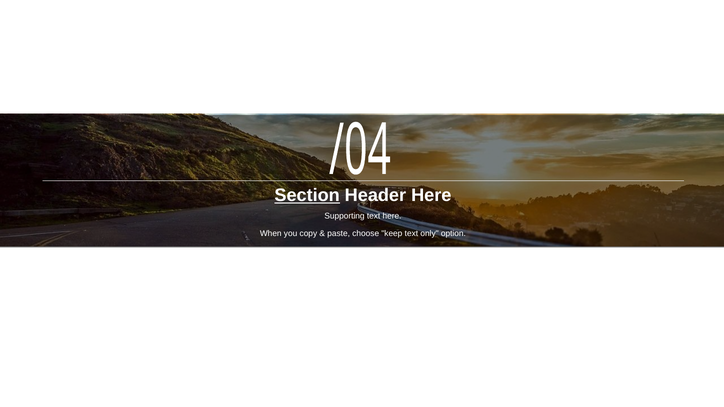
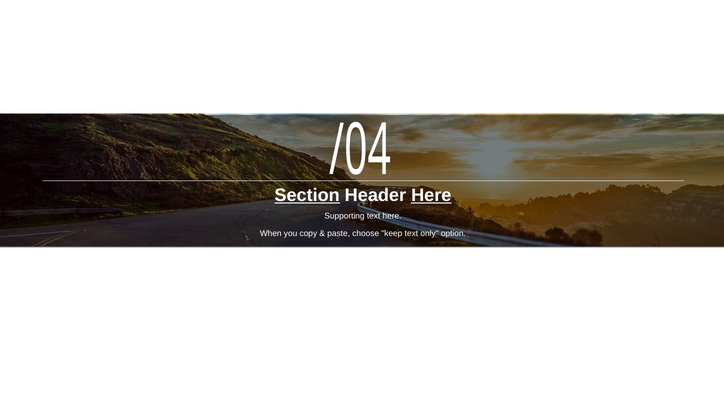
Here at (431, 195) underline: none -> present
